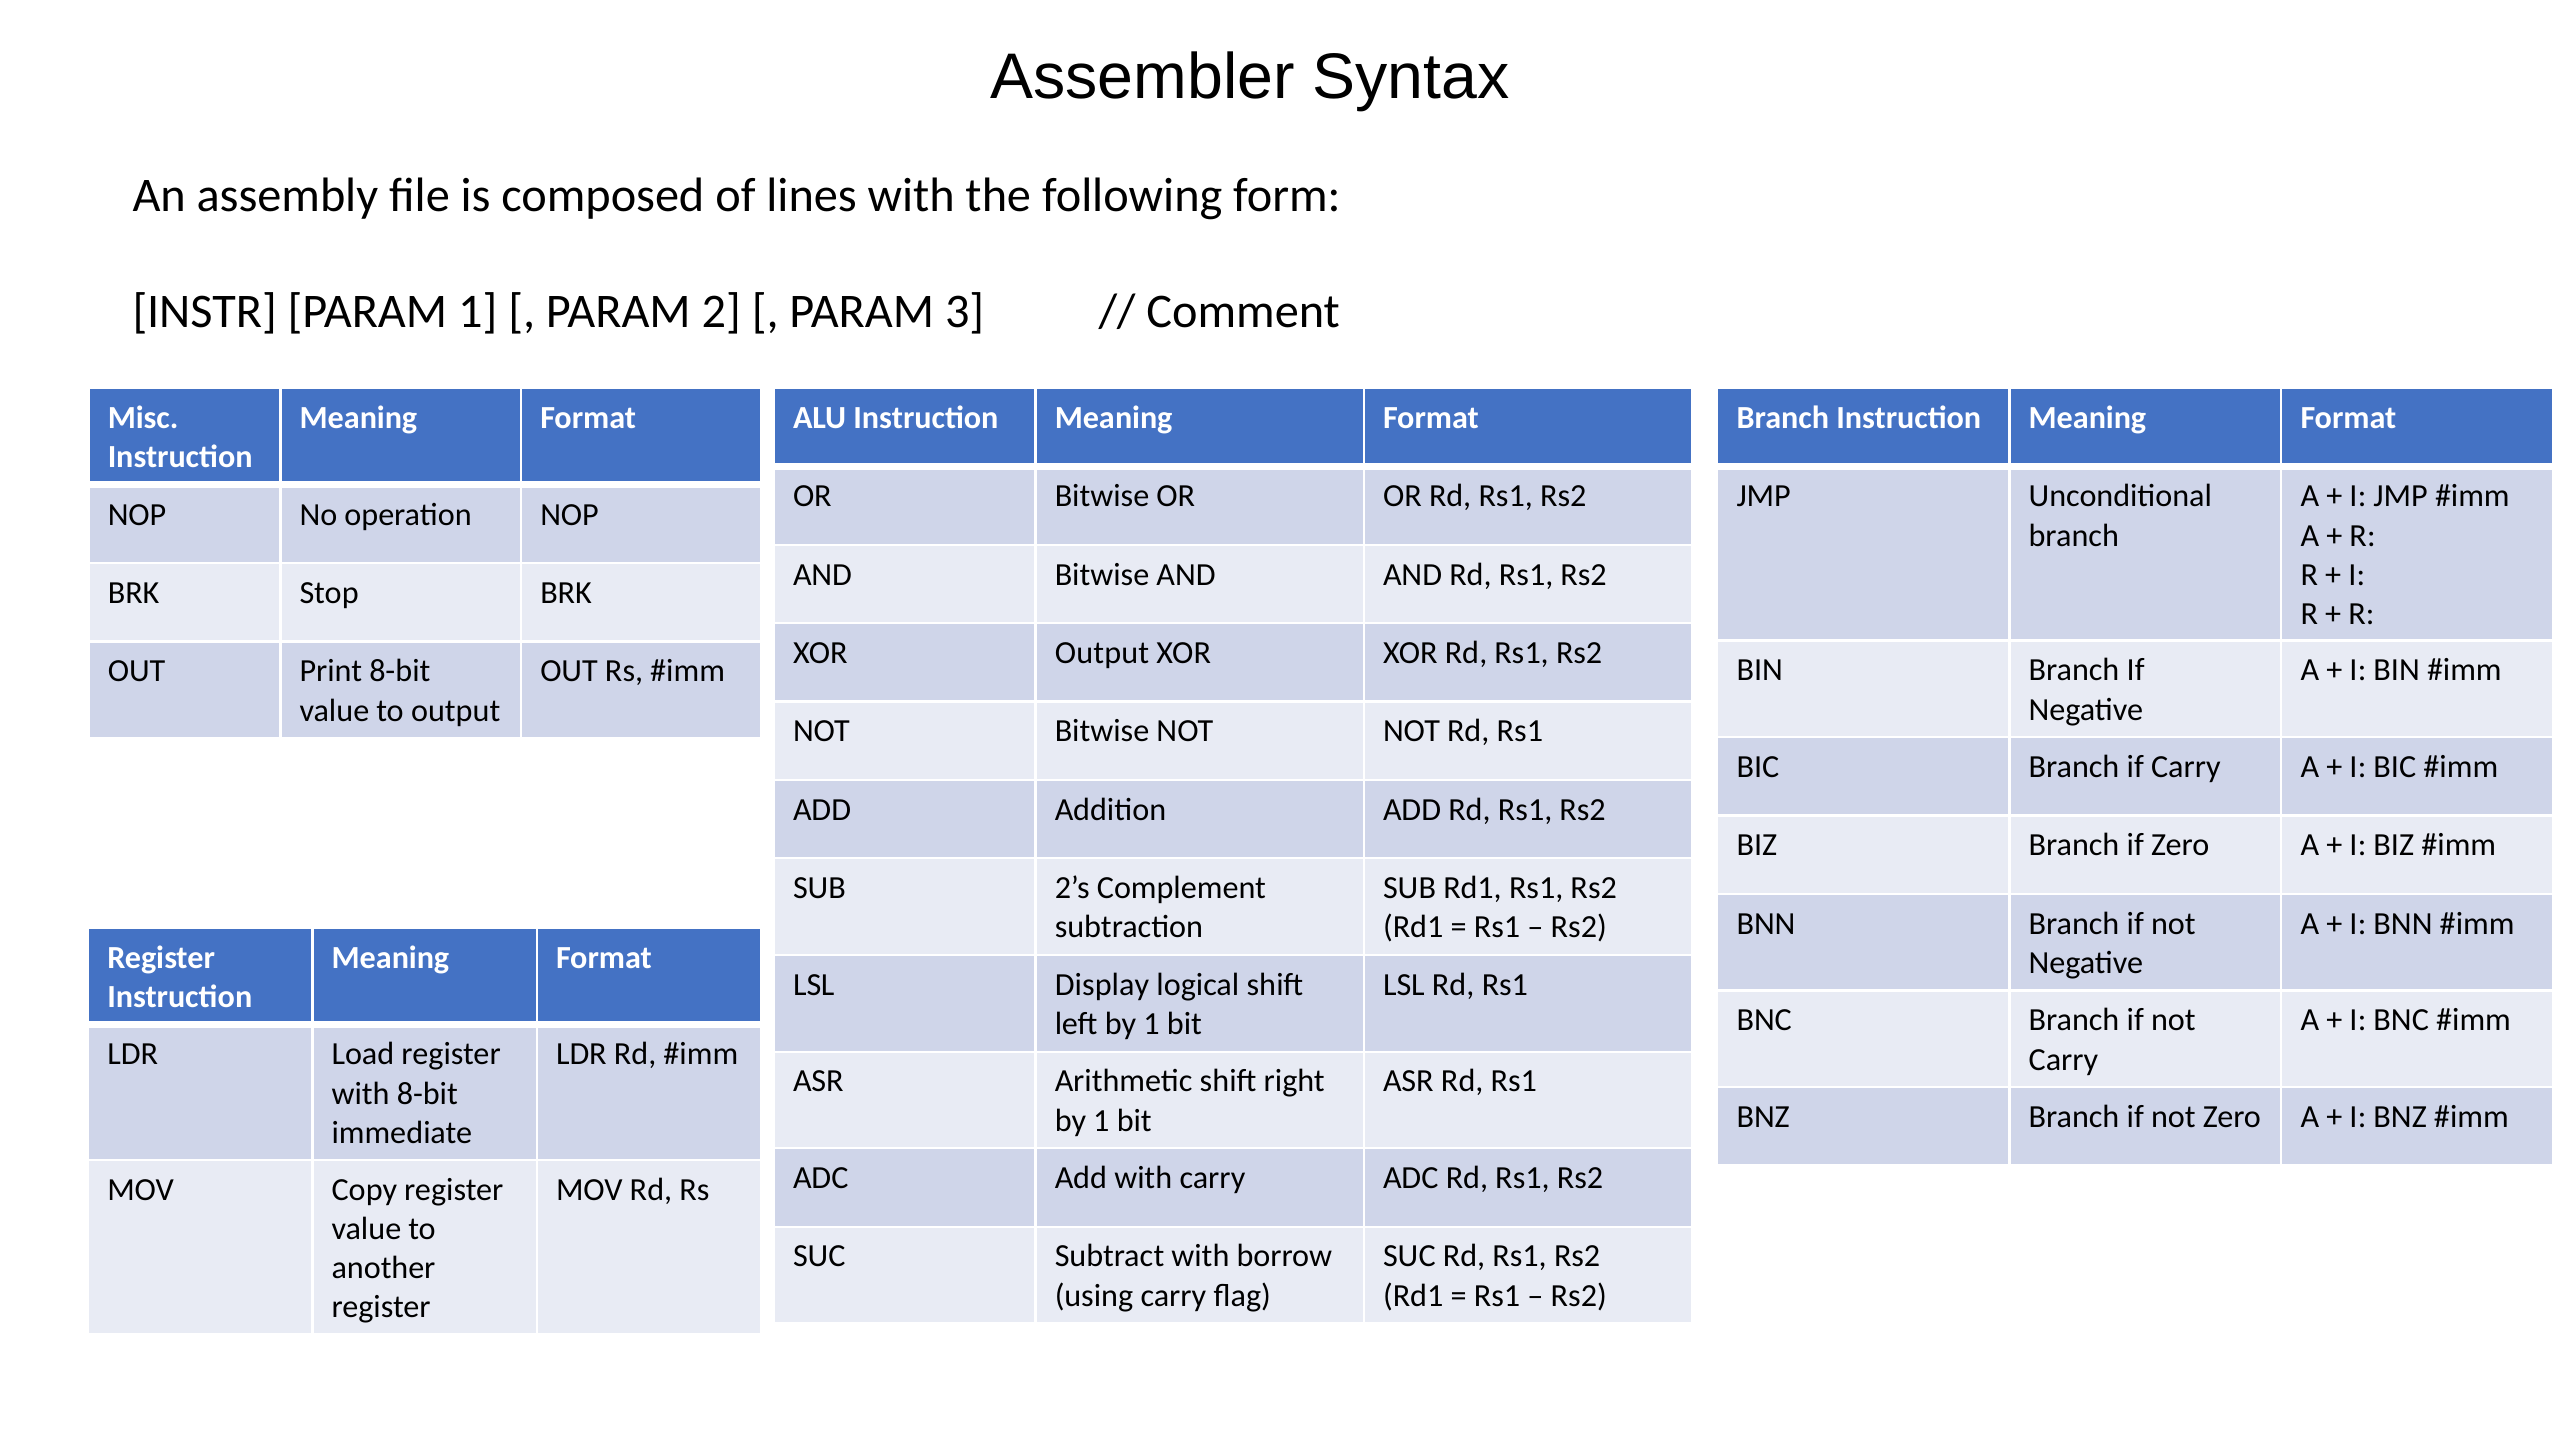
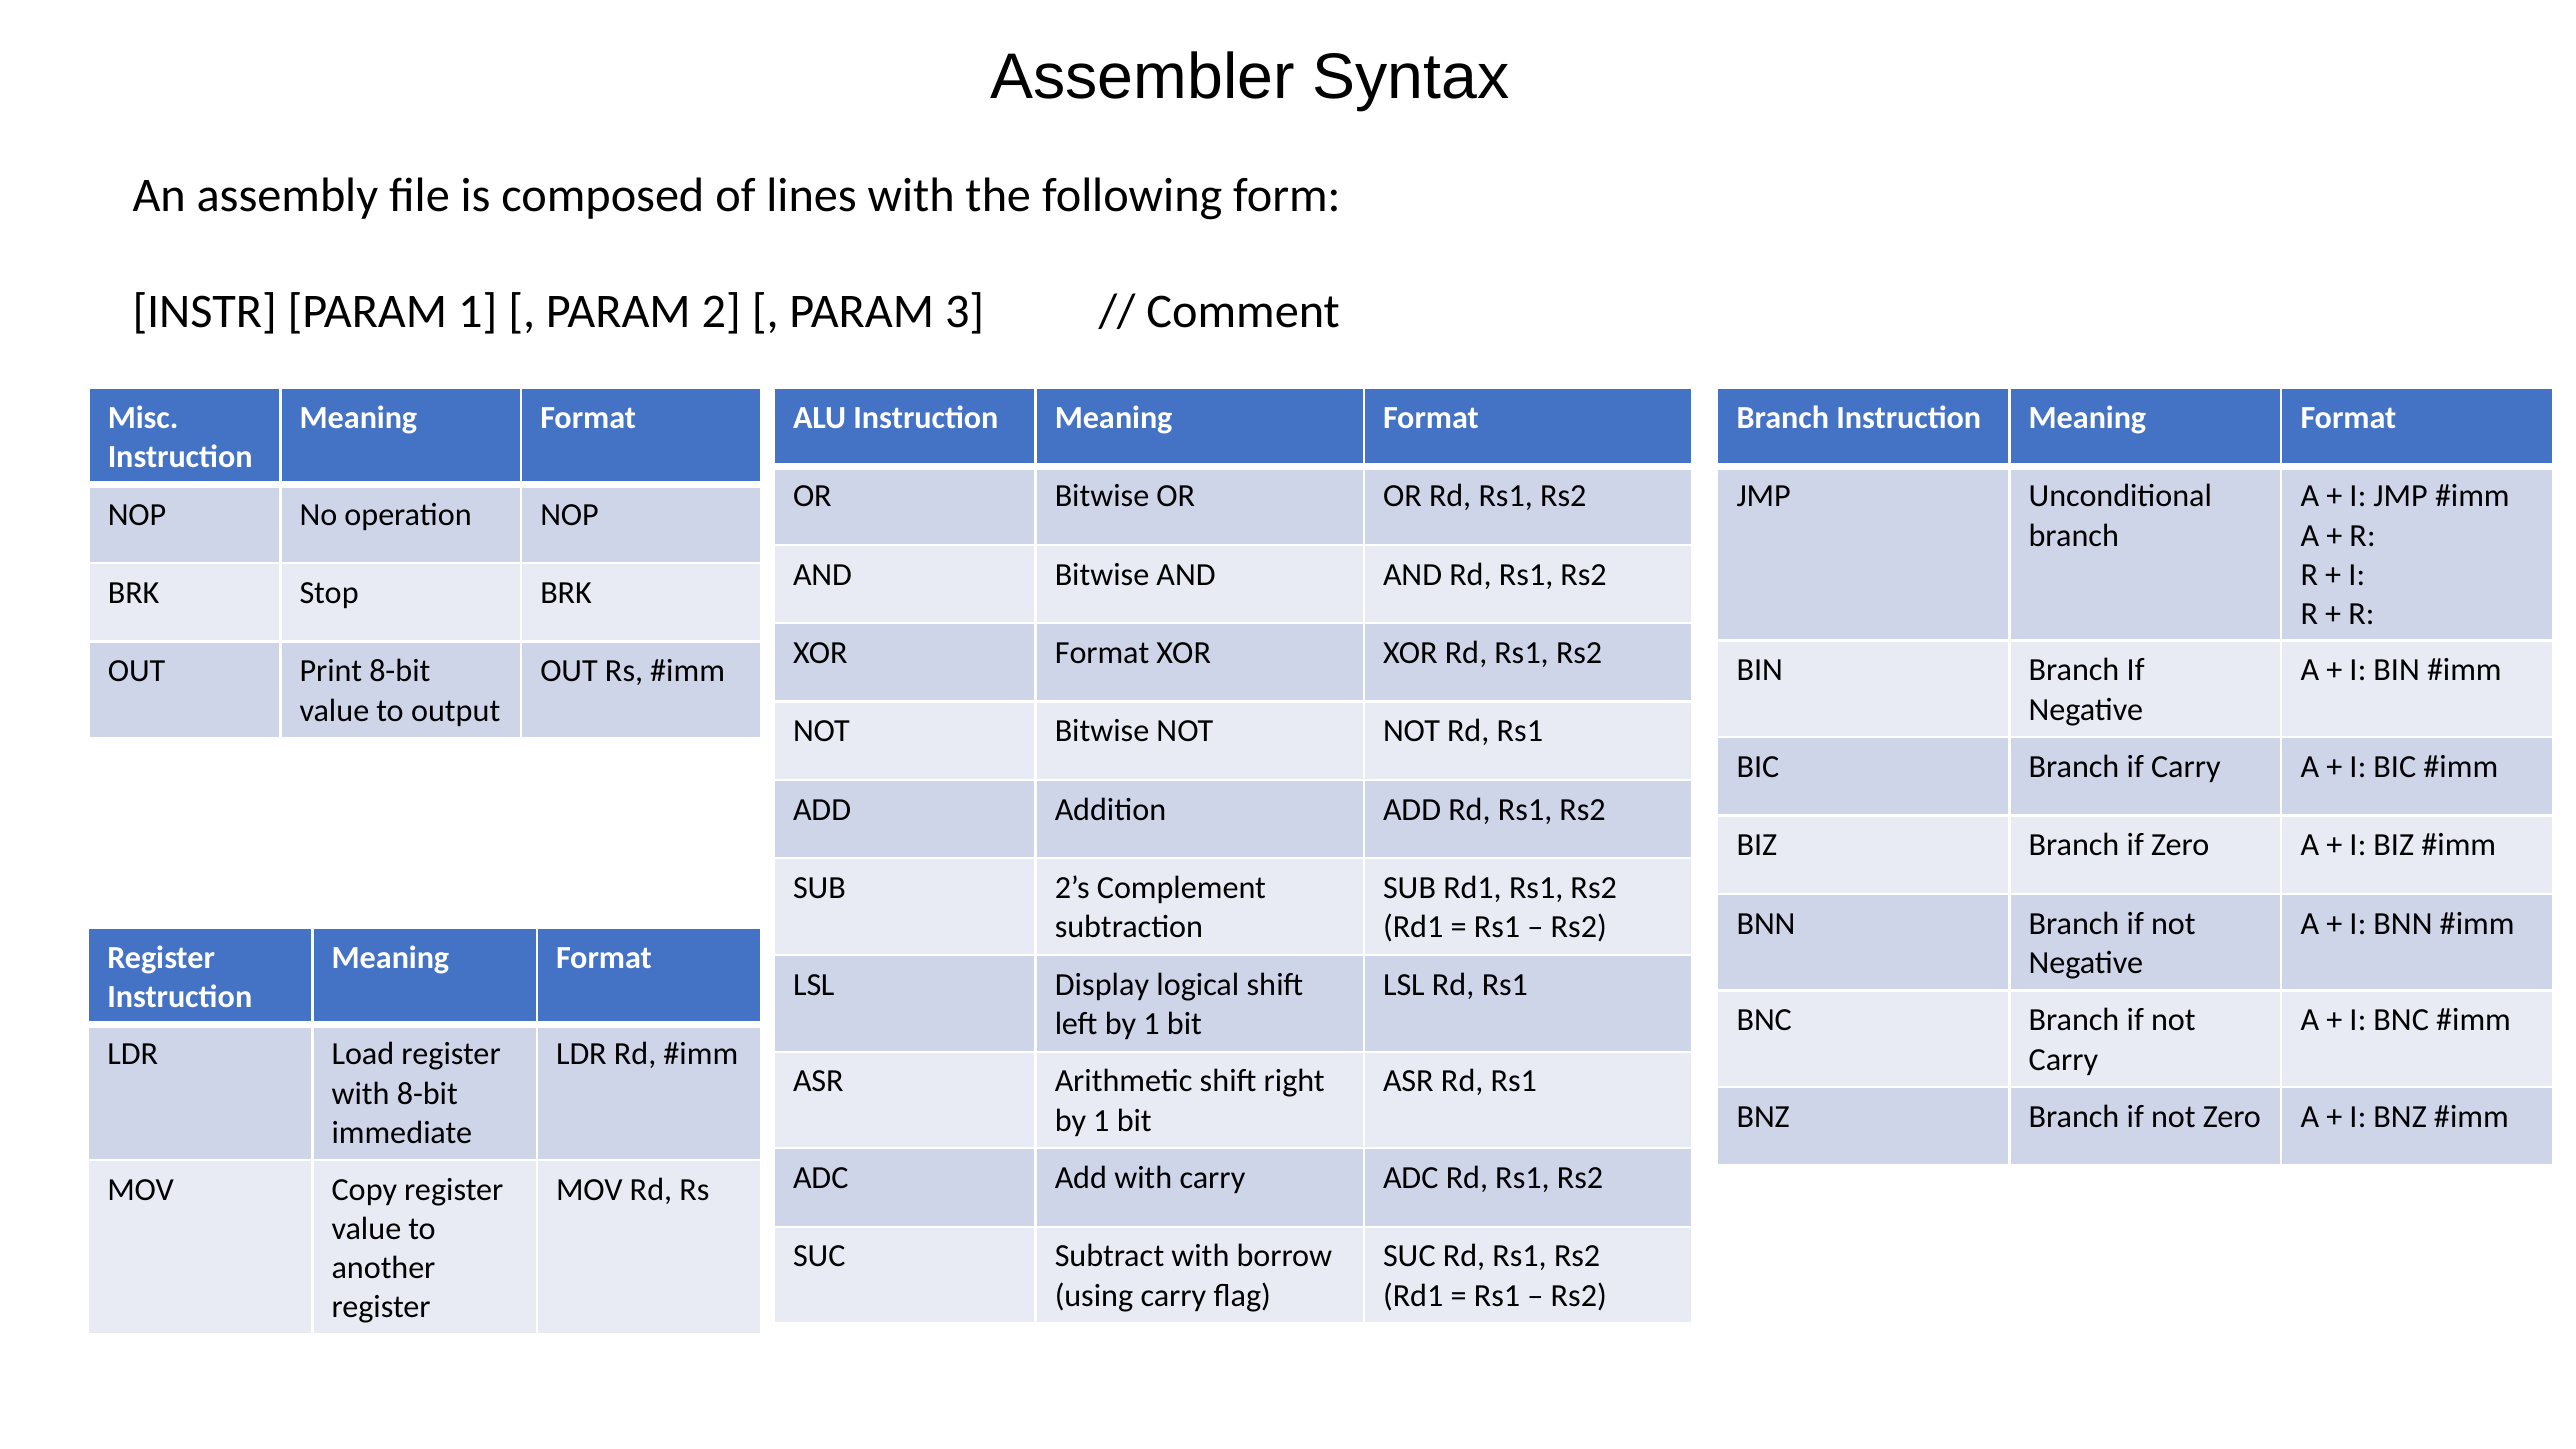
XOR Output: Output -> Format
